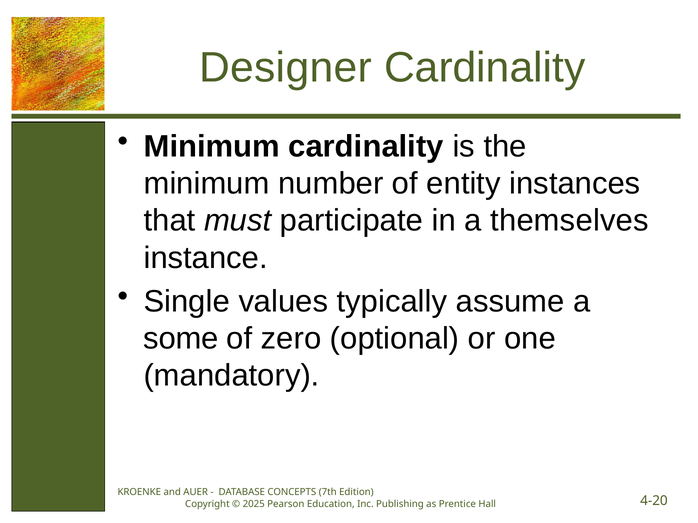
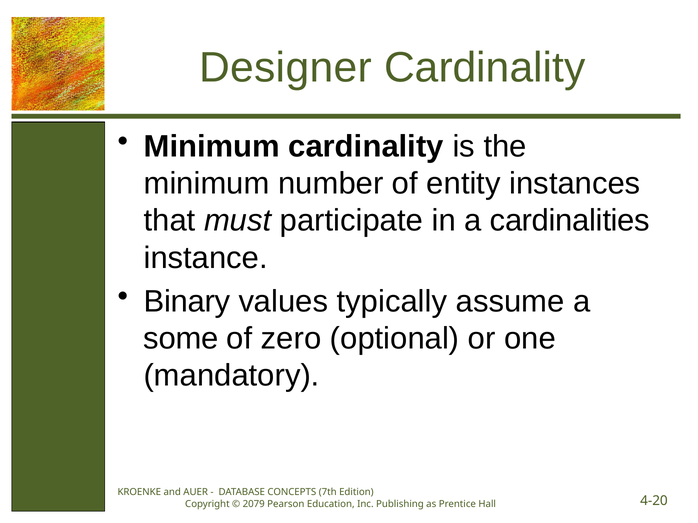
themselves: themselves -> cardinalities
Single: Single -> Binary
2025: 2025 -> 2079
